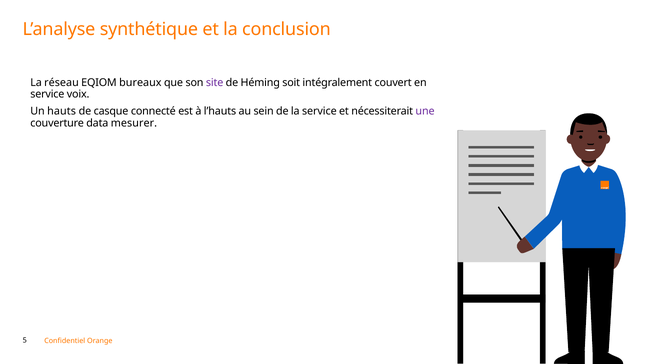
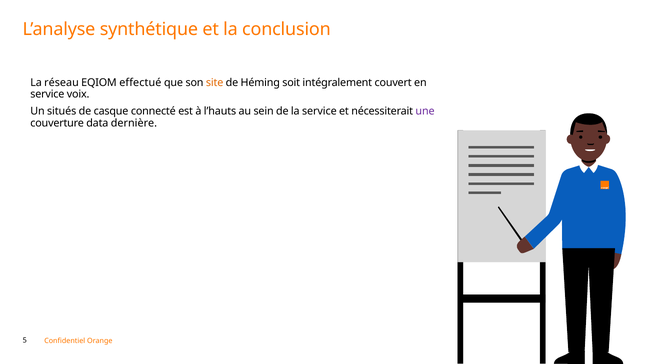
bureaux: bureaux -> effectué
site colour: purple -> orange
hauts: hauts -> situés
mesurer: mesurer -> dernière
